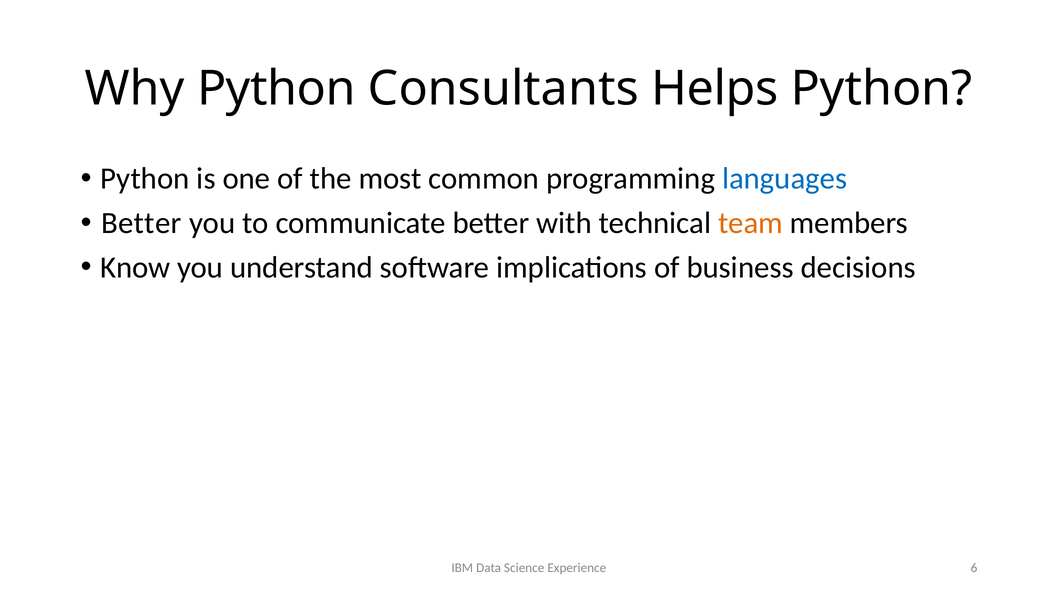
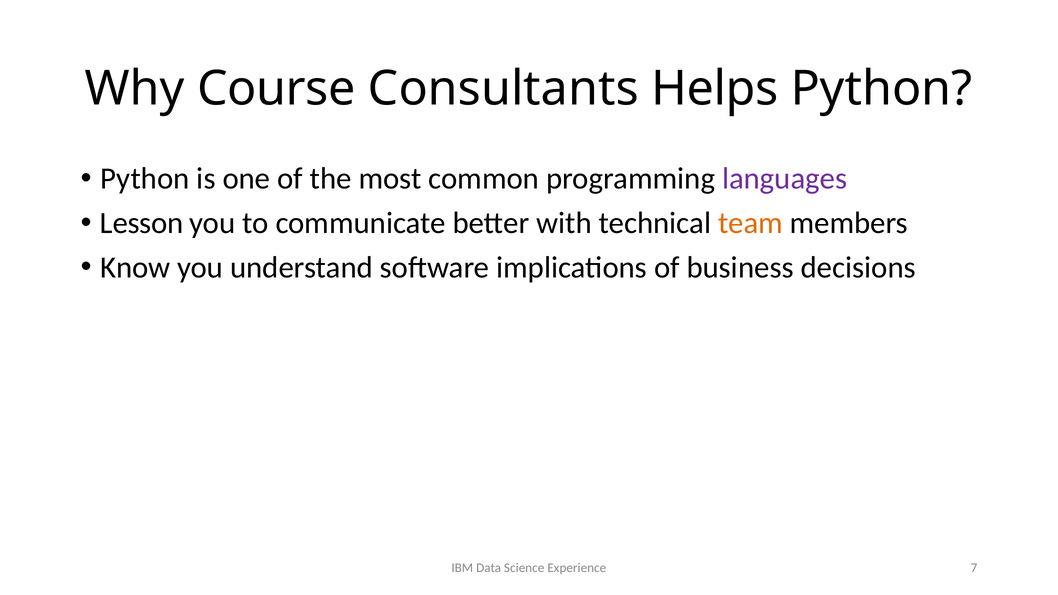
Why Python: Python -> Course
languages colour: blue -> purple
Better at (141, 223): Better -> Lesson
6: 6 -> 7
